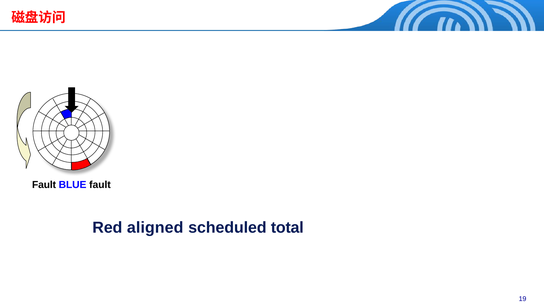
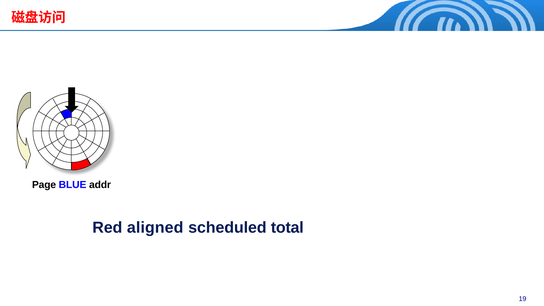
Fault at (44, 185): Fault -> Page
BLUE fault: fault -> addr
